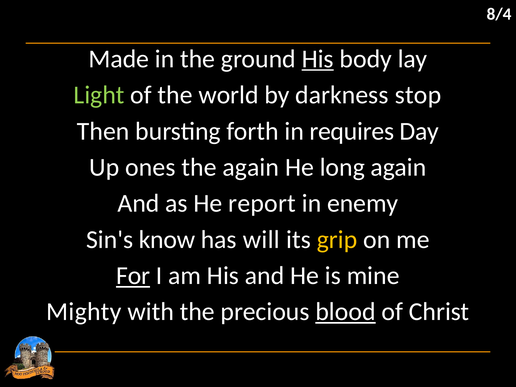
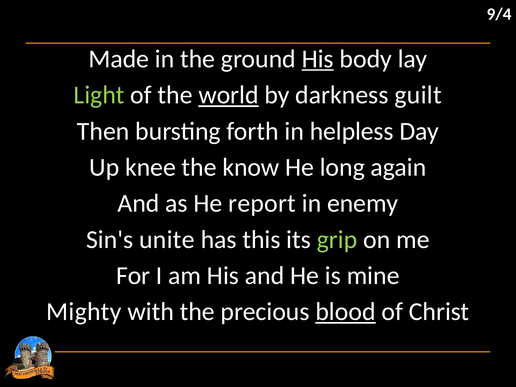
8/4: 8/4 -> 9/4
world underline: none -> present
stop: stop -> guilt
requires: requires -> helpless
ones: ones -> knee
the again: again -> know
know: know -> unite
will: will -> this
grip colour: yellow -> light green
For underline: present -> none
